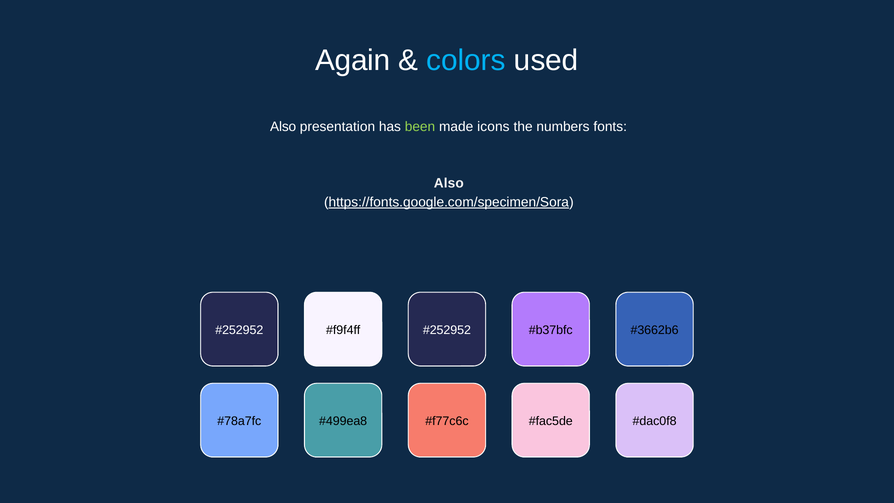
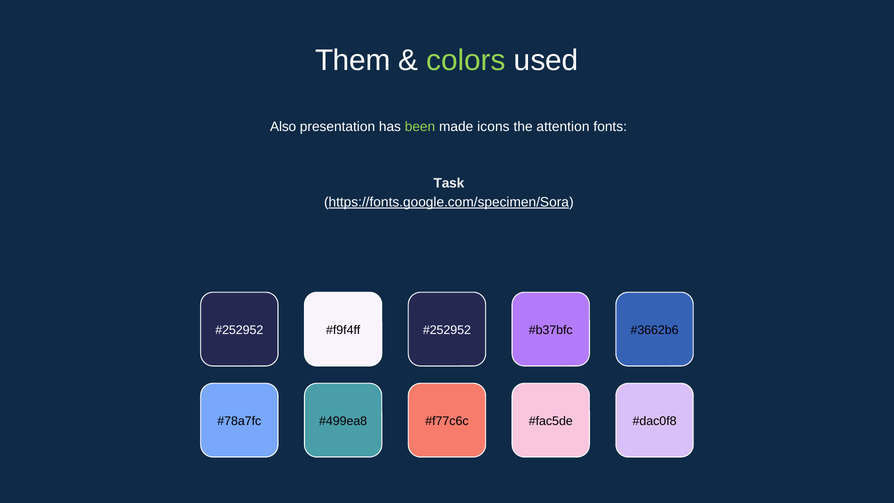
Again: Again -> Them
colors colour: light blue -> light green
numbers: numbers -> attention
Also at (449, 183): Also -> Task
